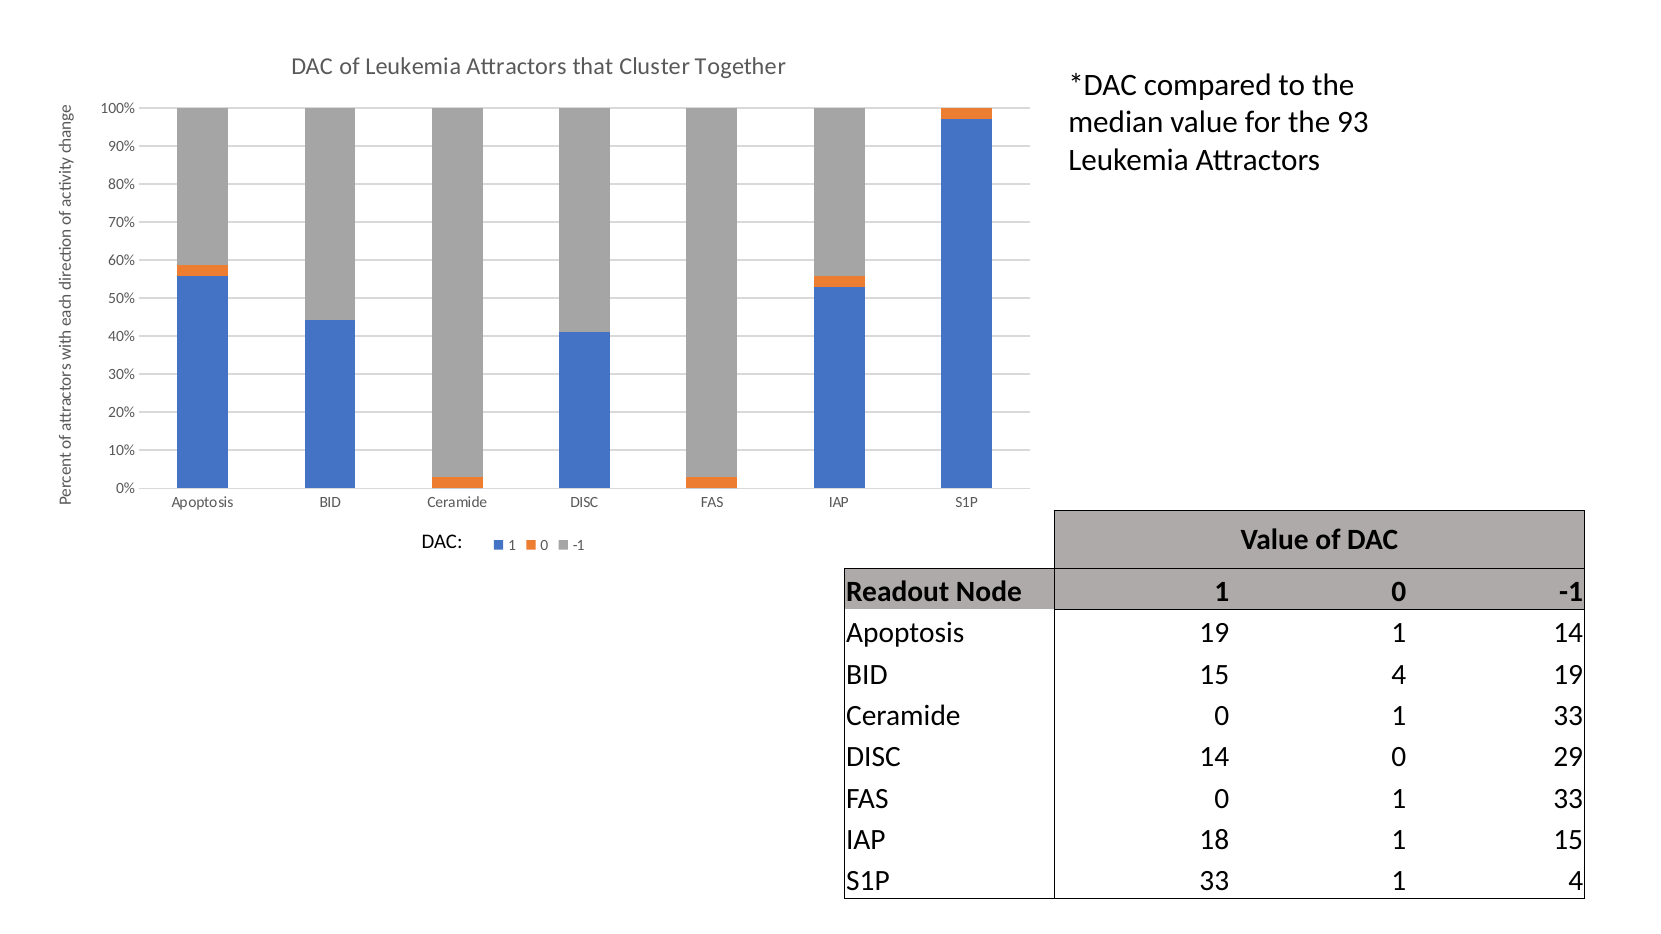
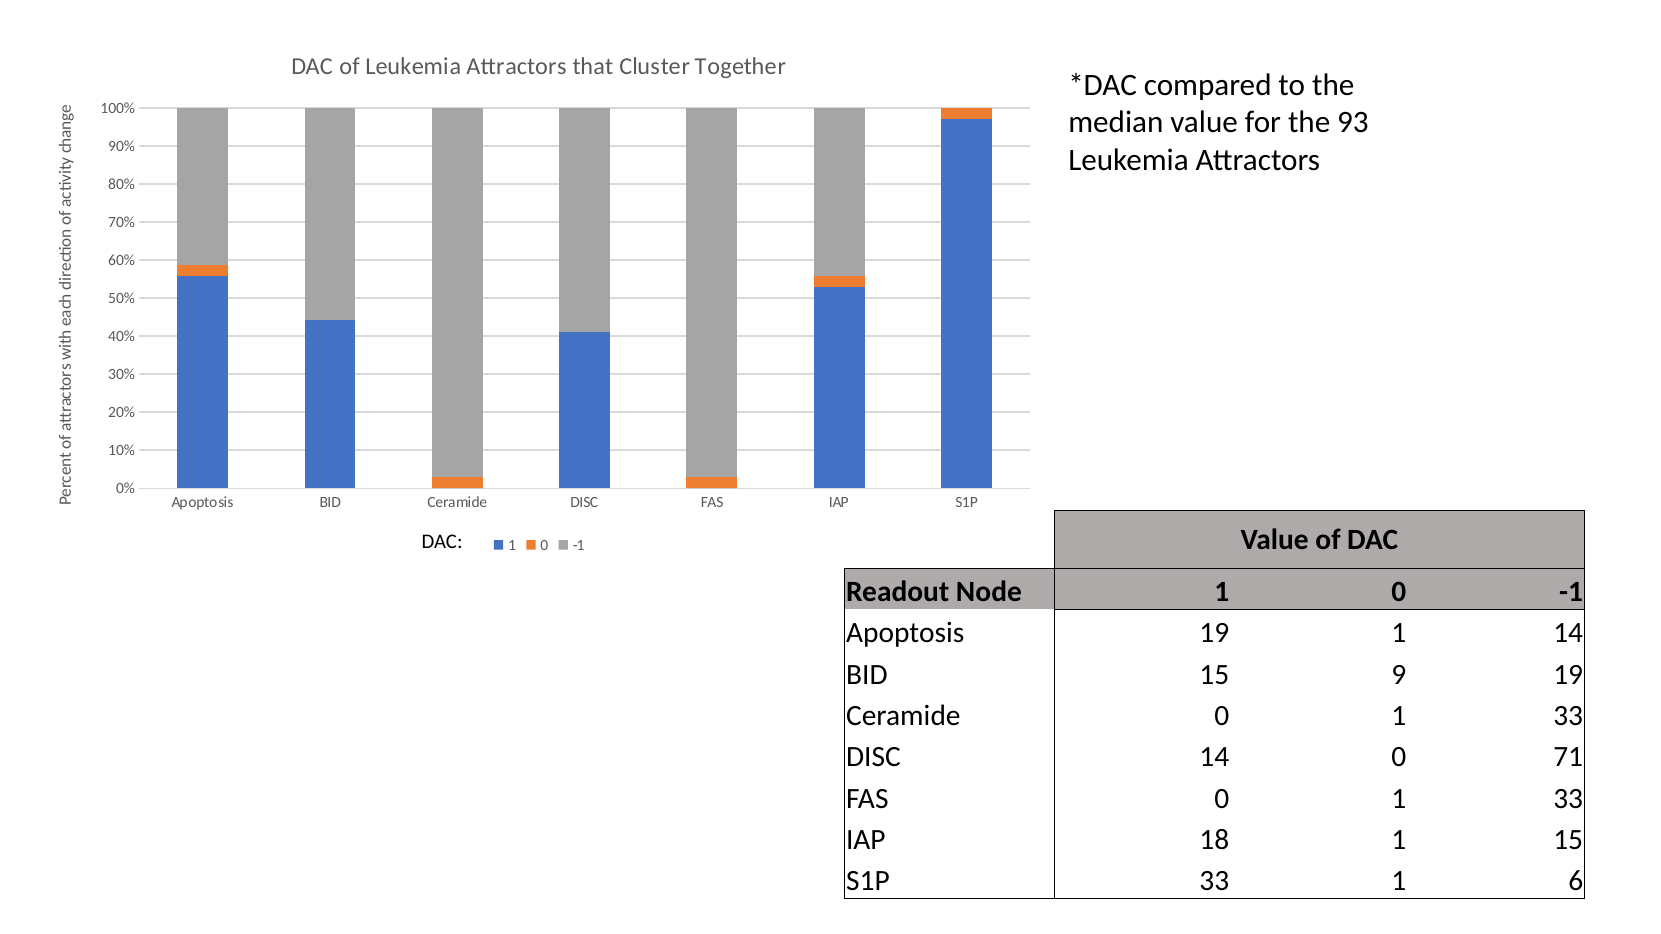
15 4: 4 -> 9
29: 29 -> 71
1 4: 4 -> 6
